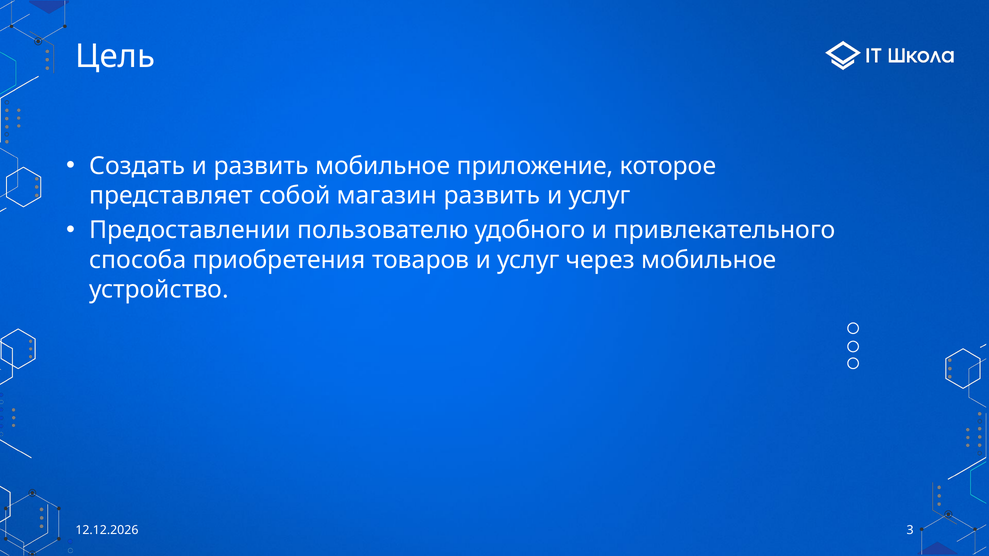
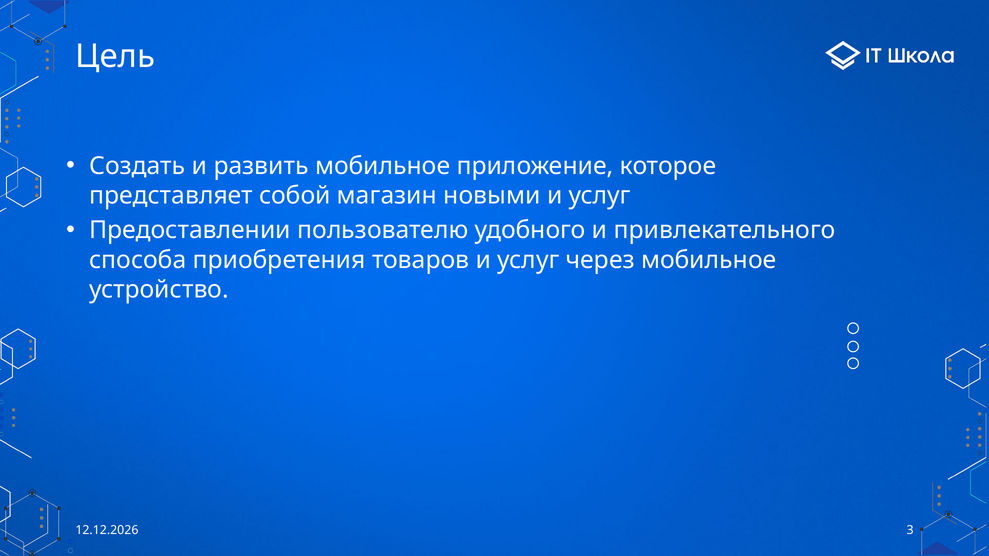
магазин развить: развить -> новыми
